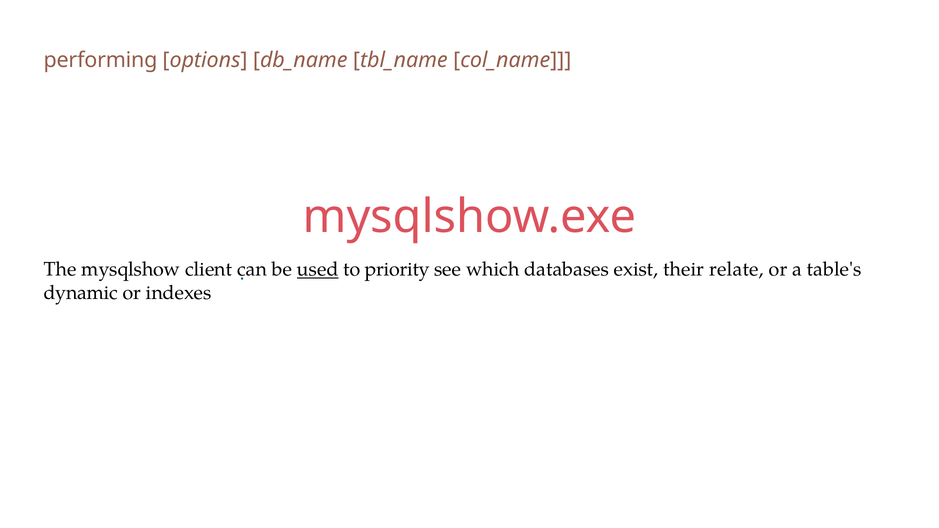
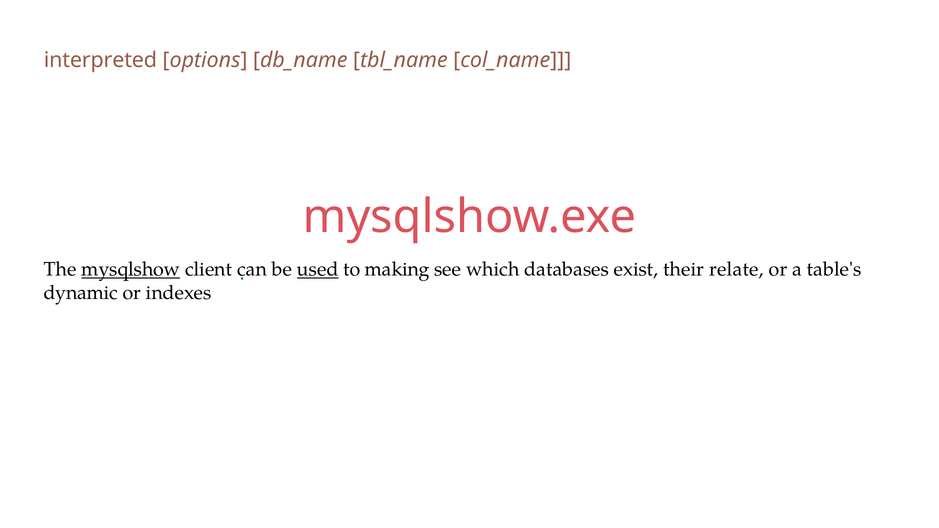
performing: performing -> interpreted
mysqlshow underline: none -> present
priority: priority -> making
